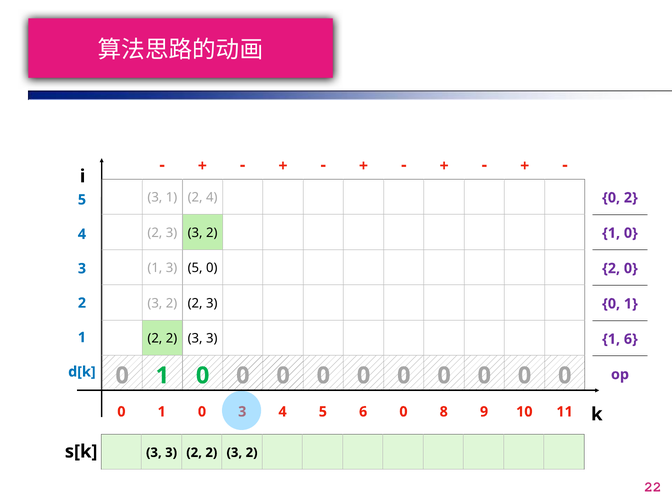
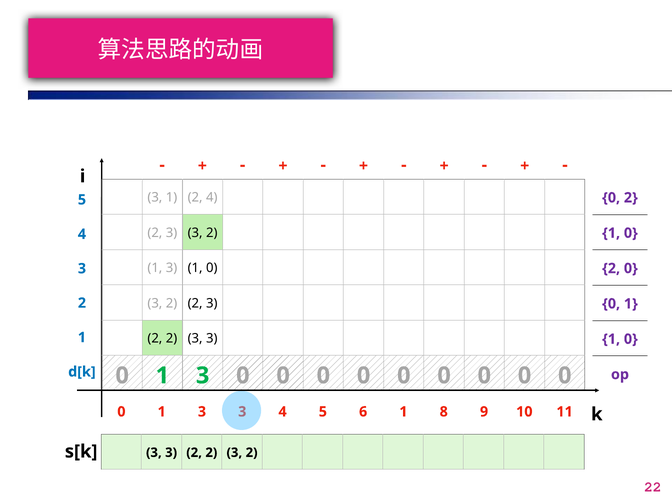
1 3 5: 5 -> 1
6 at (631, 339): 6 -> 0
0 at (203, 376): 0 -> 3
0 at (202, 412): 0 -> 3
6 0: 0 -> 1
